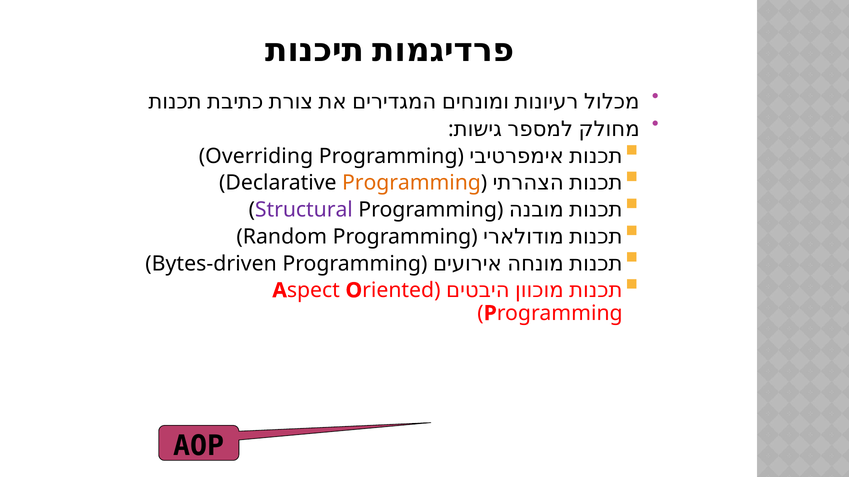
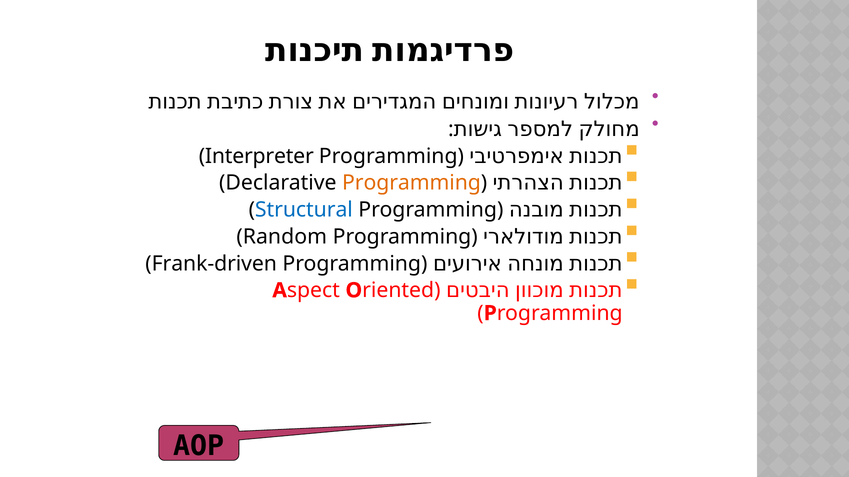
Overriding: Overriding -> Interpreter
Structural colour: purple -> blue
Bytes-driven: Bytes-driven -> Frank-driven
